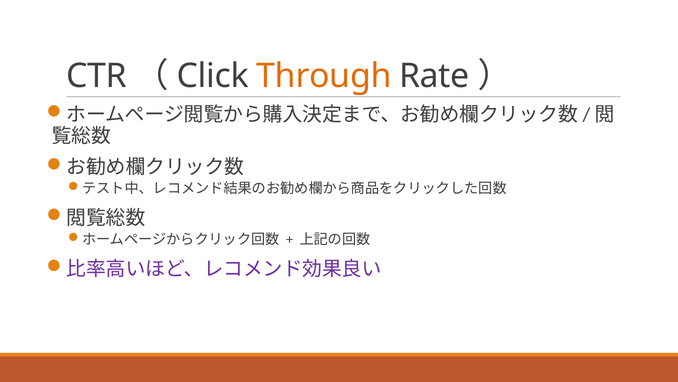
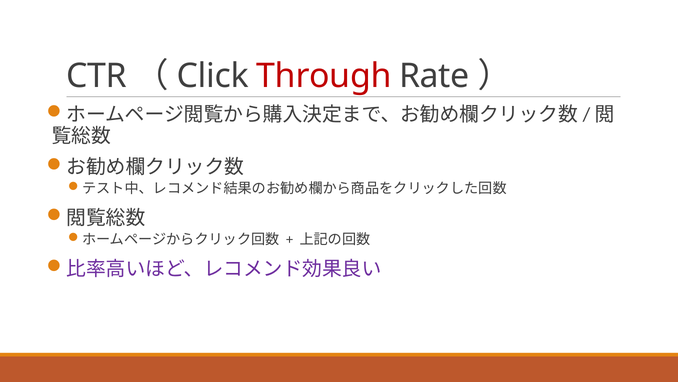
Through colour: orange -> red
